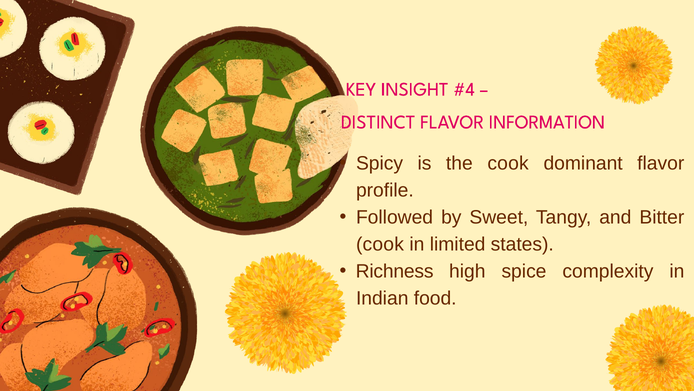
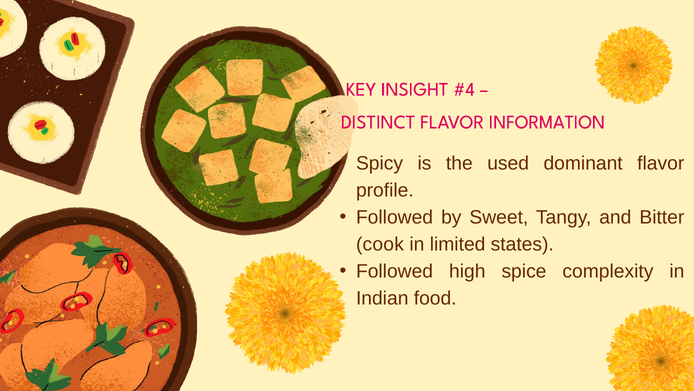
the cook: cook -> used
Richness at (395, 271): Richness -> Followed
